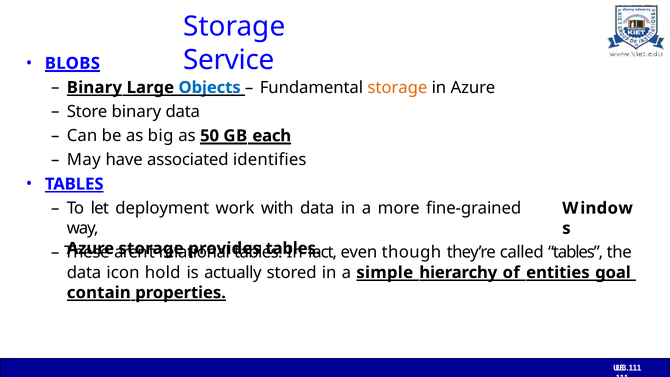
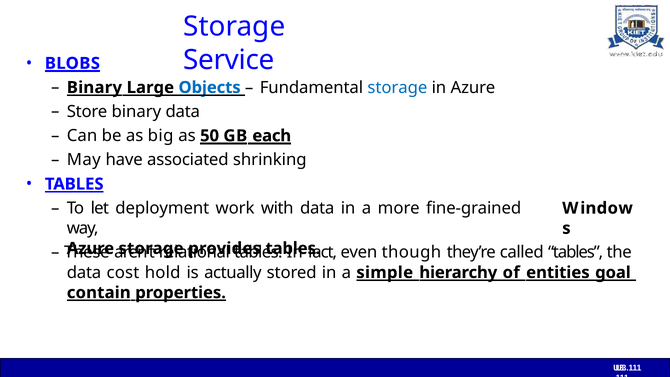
storage at (397, 87) colour: orange -> blue
identifies: identifies -> shrinking
icon: icon -> cost
